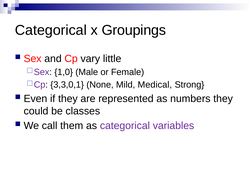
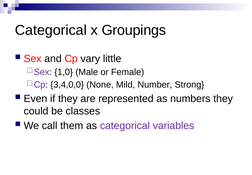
3,3,0,1: 3,3,0,1 -> 3,4,0,0
Medical: Medical -> Number
